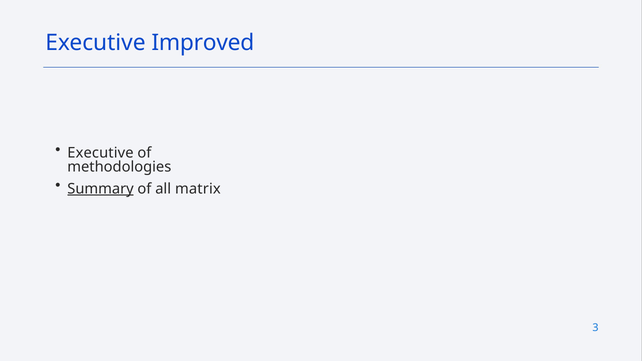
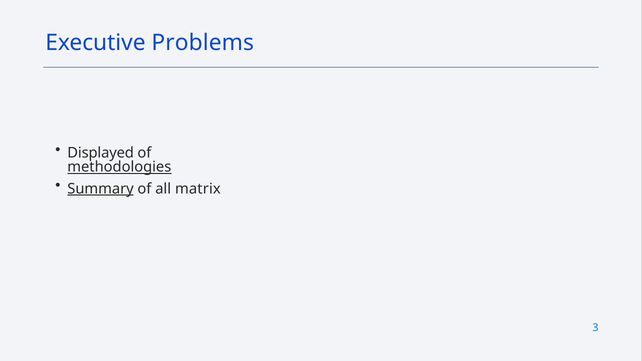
Improved: Improved -> Problems
Executive at (100, 153): Executive -> Displayed
methodologies underline: none -> present
